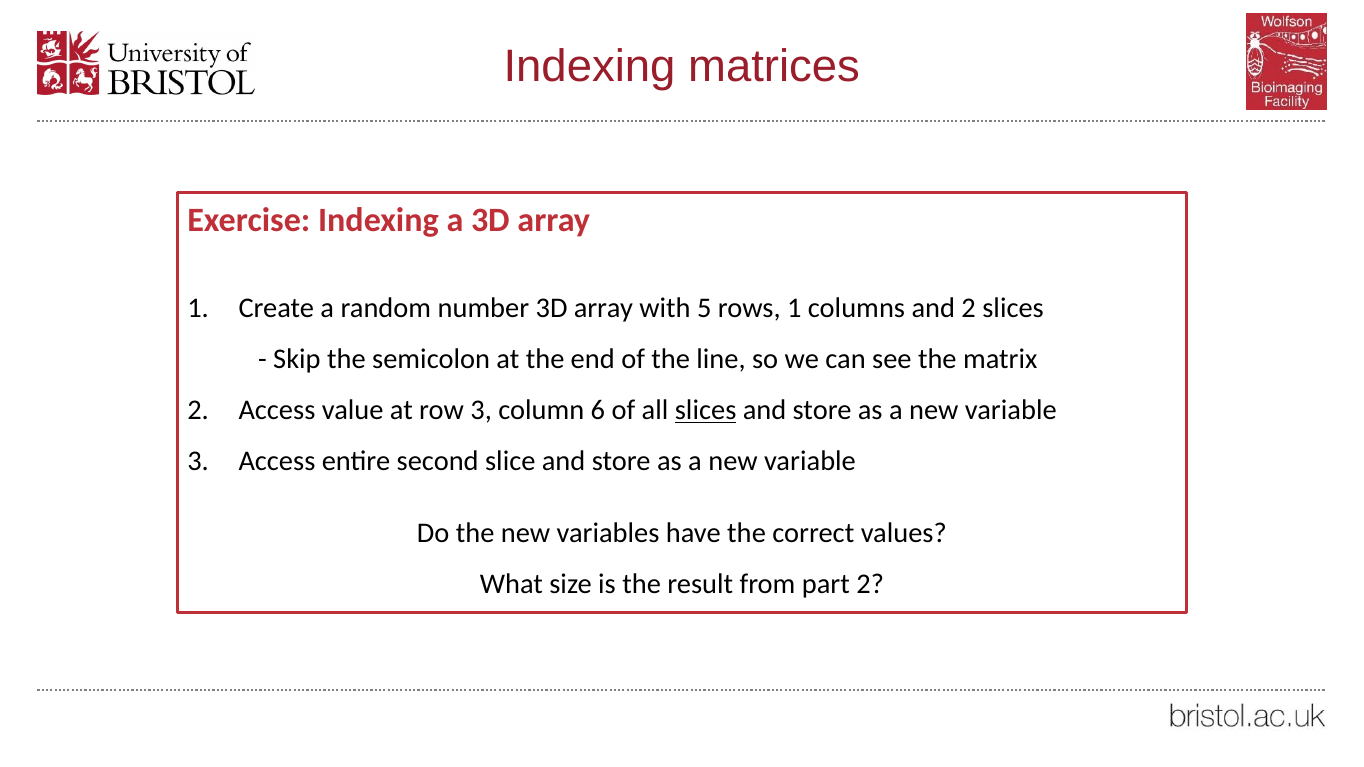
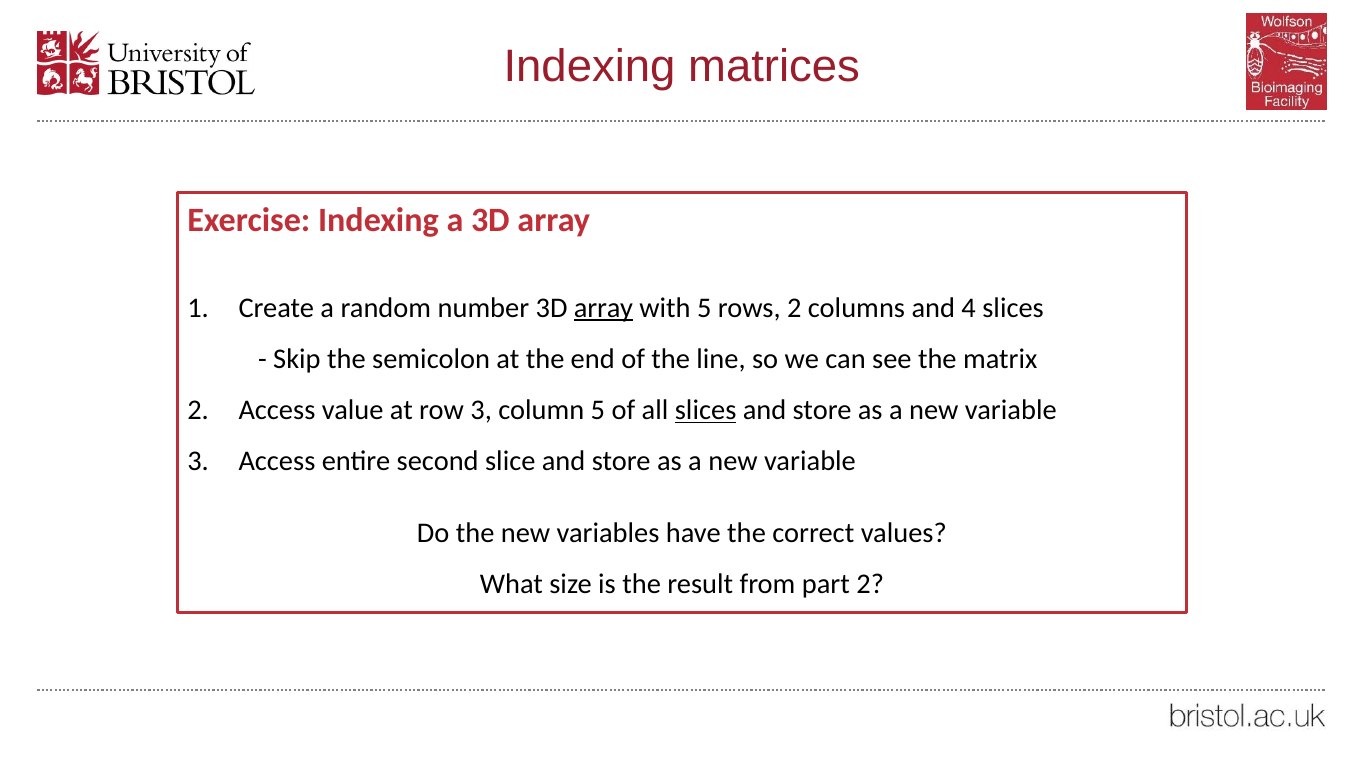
array at (604, 308) underline: none -> present
rows 1: 1 -> 2
and 2: 2 -> 4
column 6: 6 -> 5
